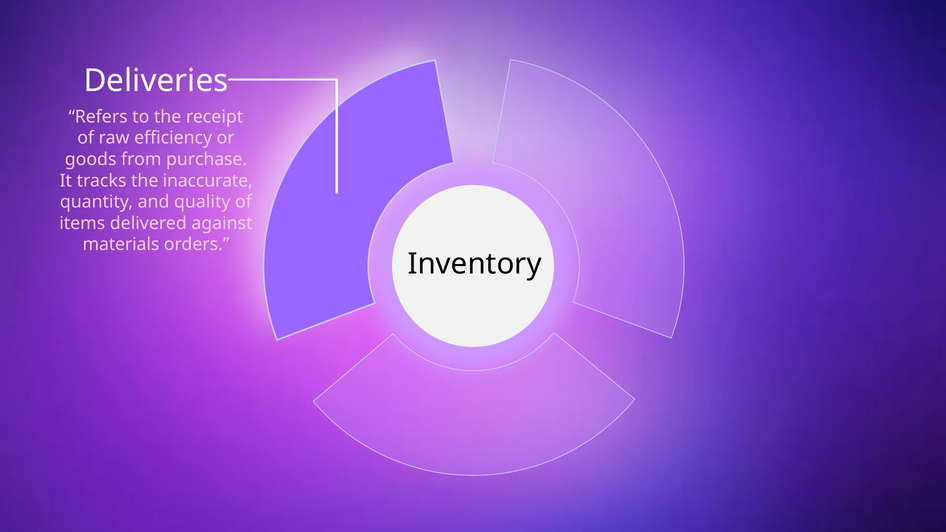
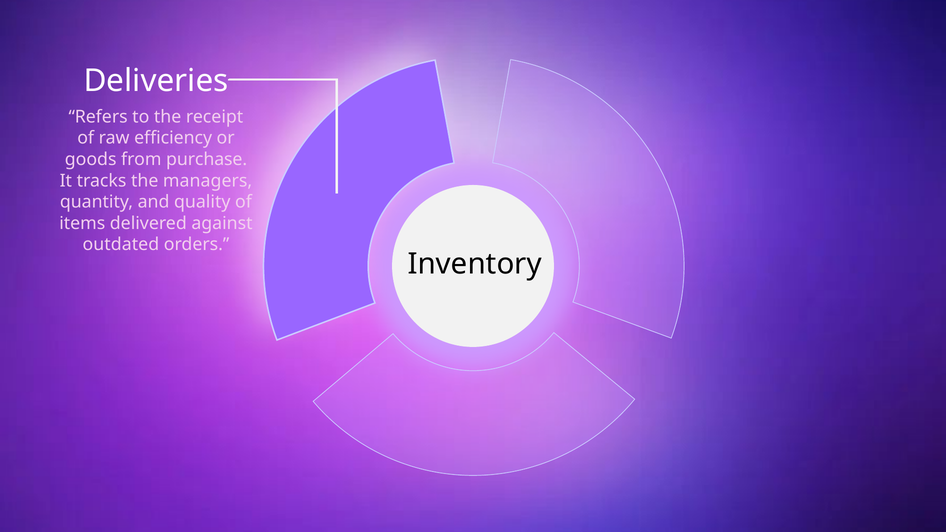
inaccurate: inaccurate -> managers
materials: materials -> outdated
